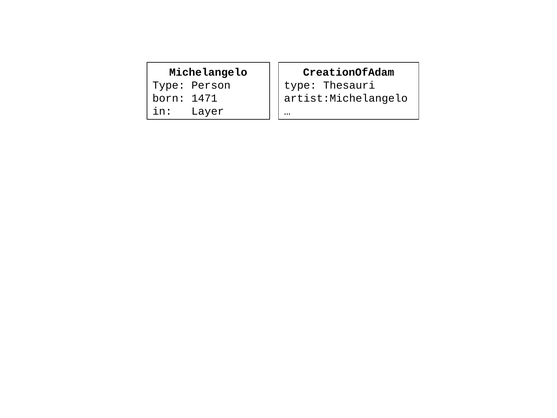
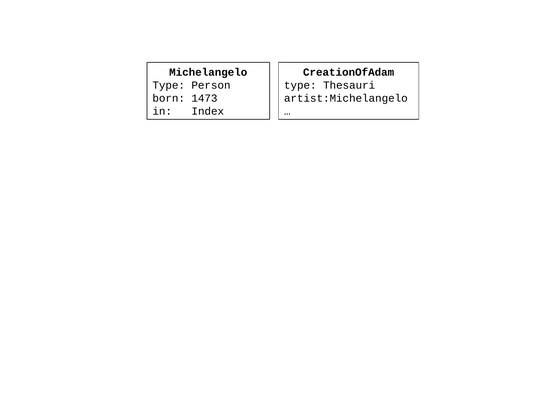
1471: 1471 -> 1473
Layer: Layer -> Index
